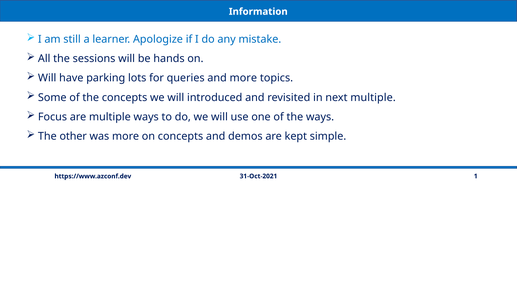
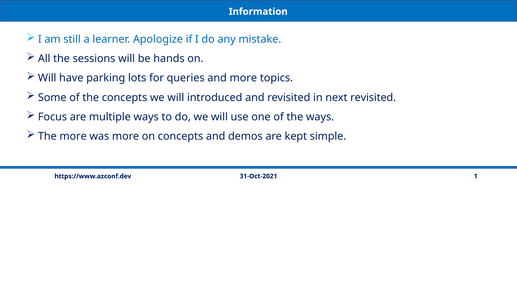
next multiple: multiple -> revisited
The other: other -> more
